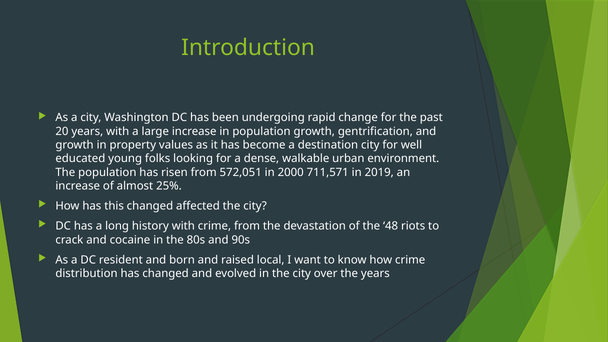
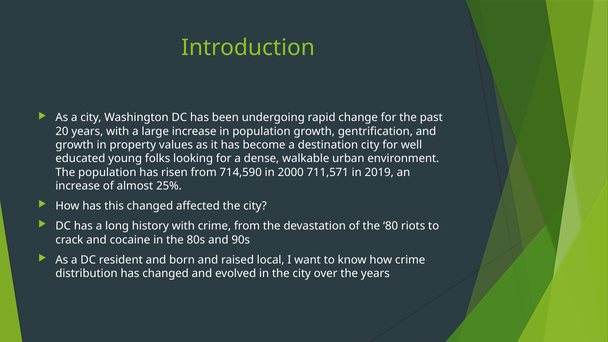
572,051: 572,051 -> 714,590
48: 48 -> 80
